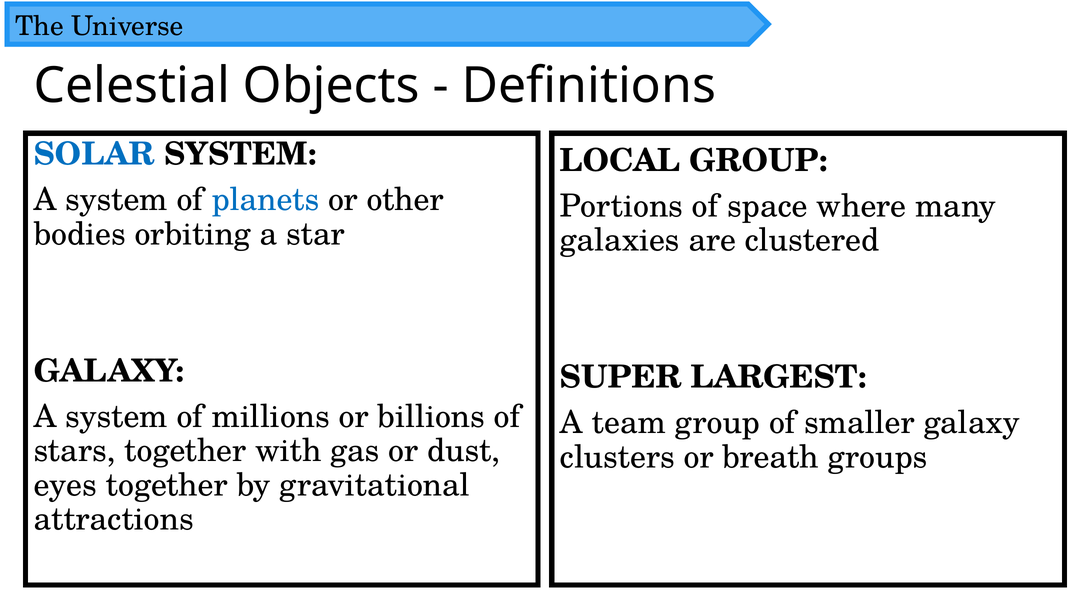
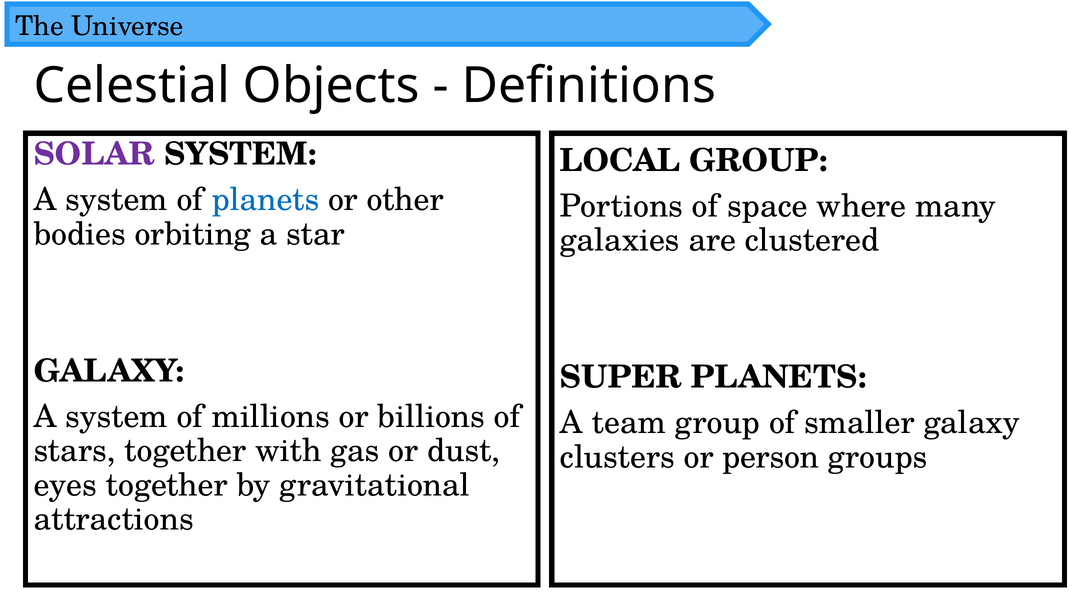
SOLAR colour: blue -> purple
SUPER LARGEST: LARGEST -> PLANETS
breath: breath -> person
